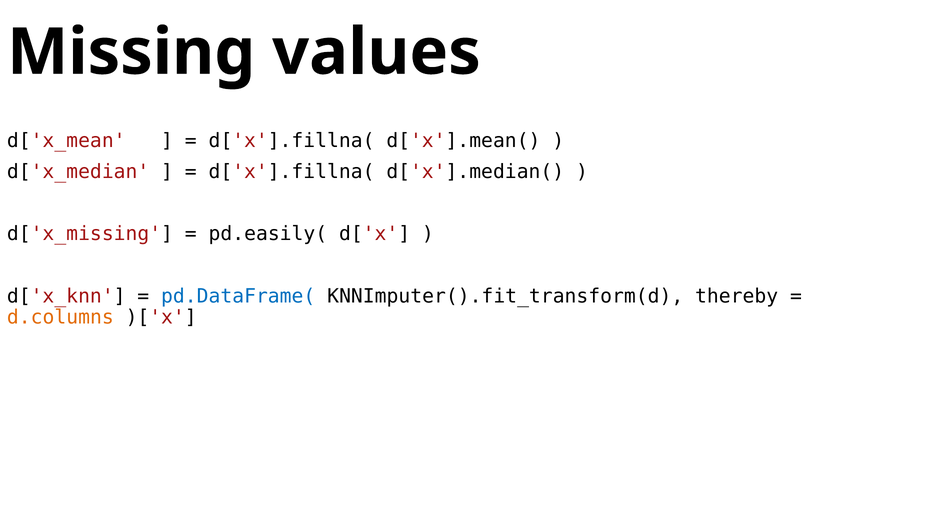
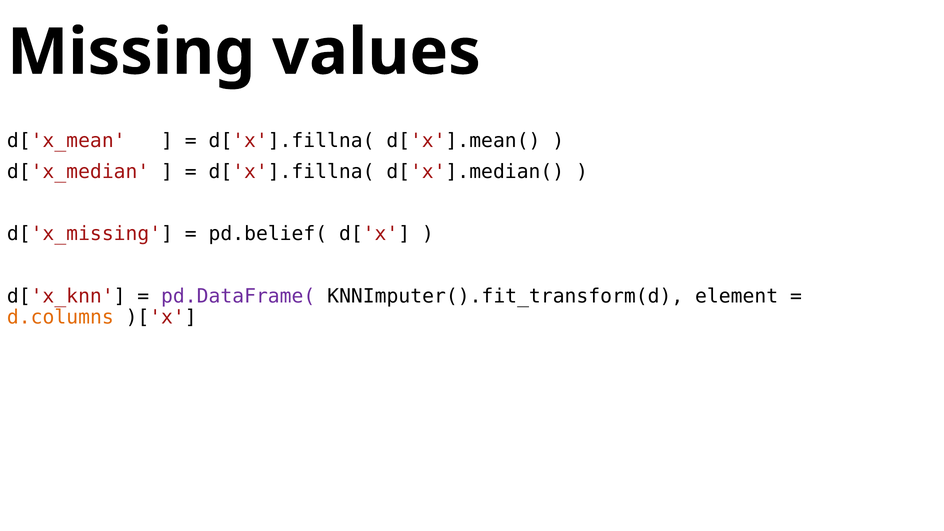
pd.easily(: pd.easily( -> pd.belief(
pd.DataFrame( colour: blue -> purple
thereby: thereby -> element
